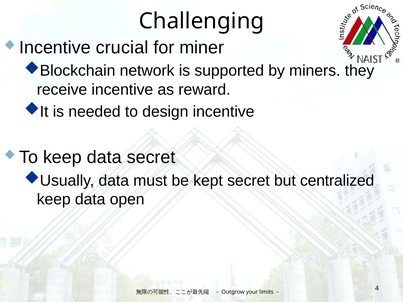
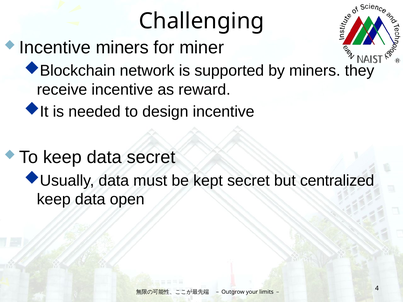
Incentive crucial: crucial -> miners
